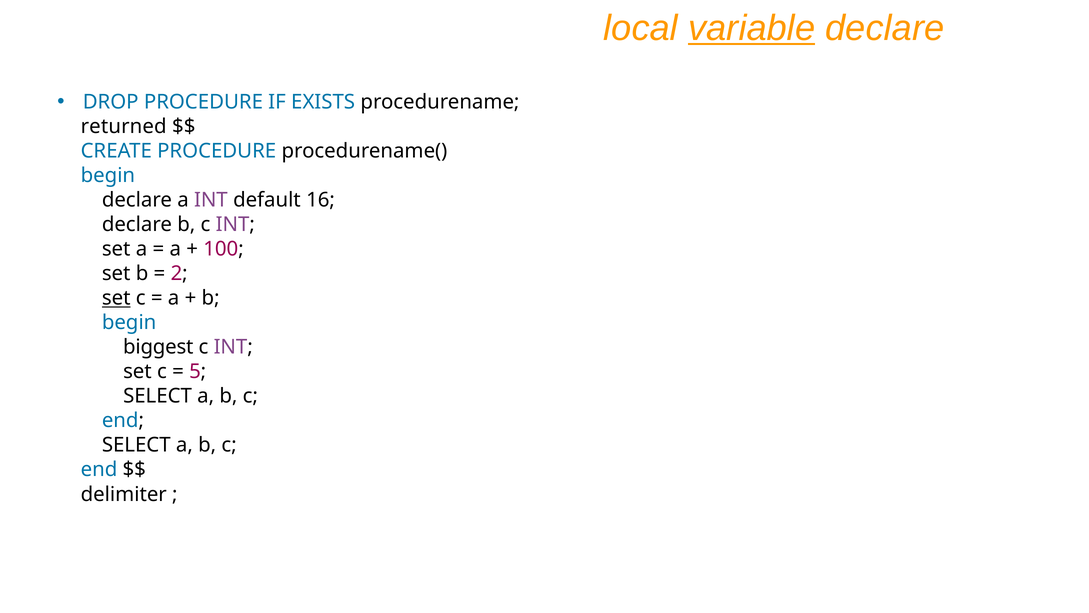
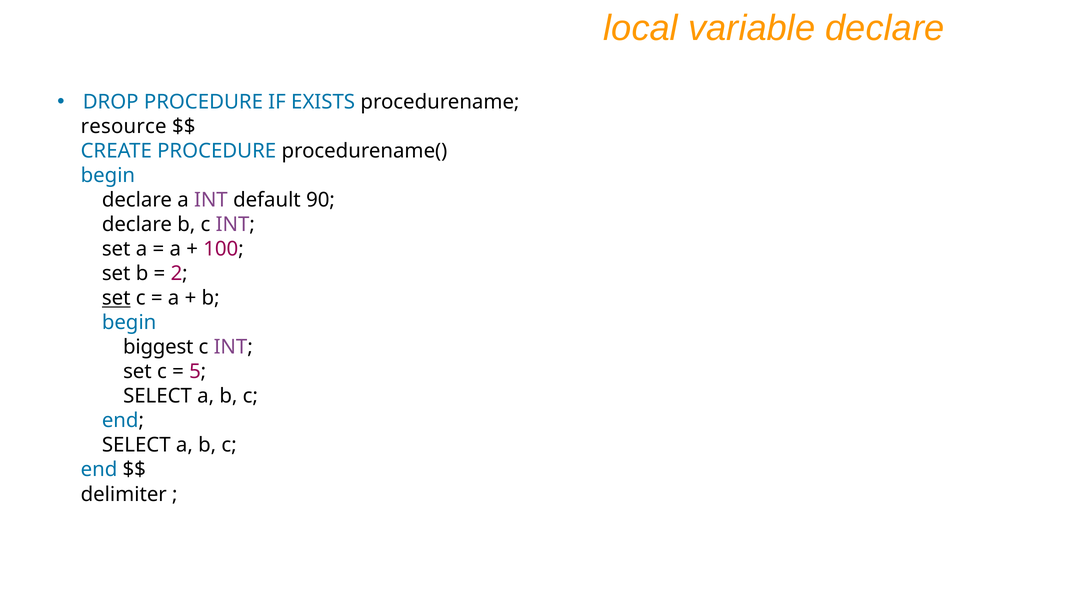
variable underline: present -> none
returned: returned -> resource
16: 16 -> 90
